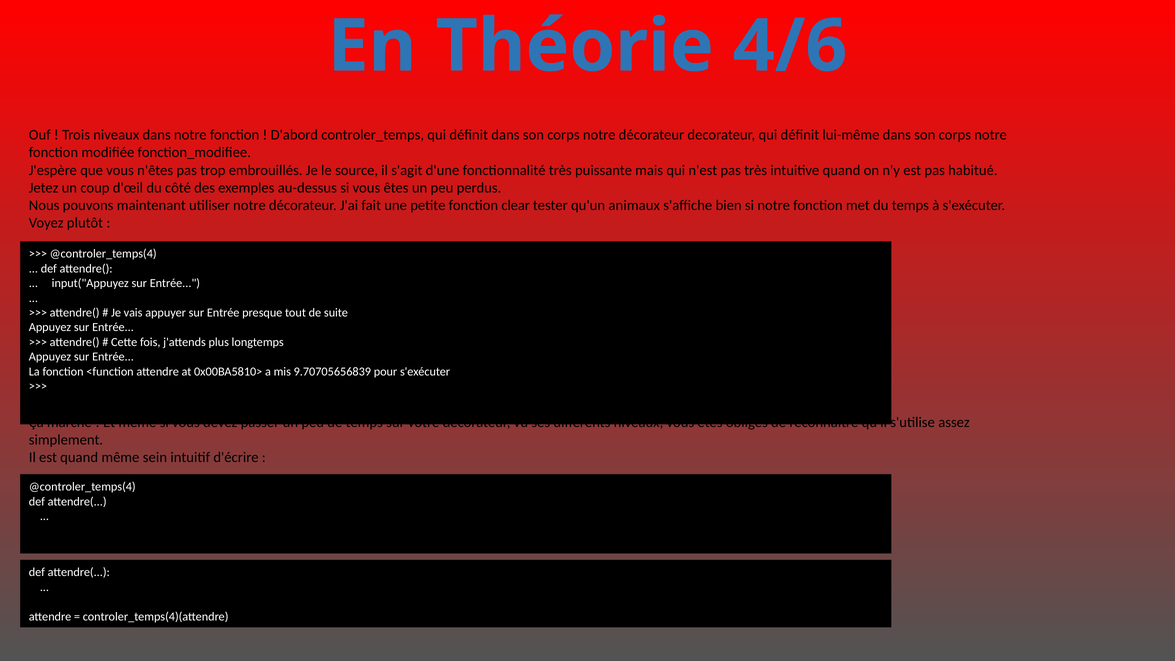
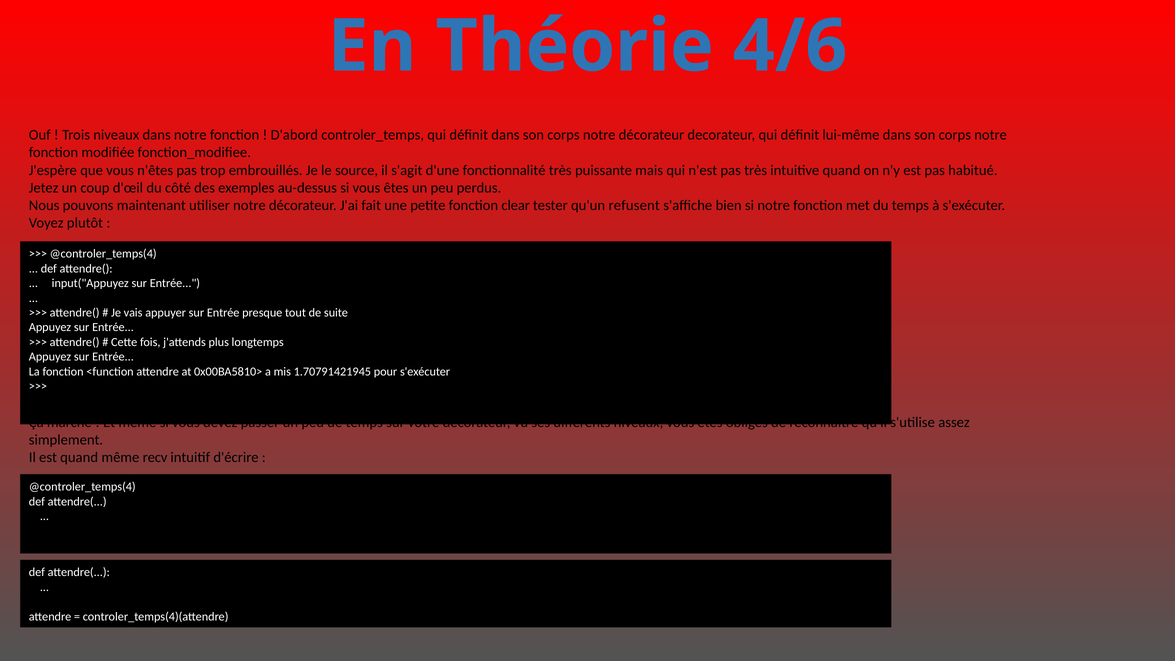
animaux: animaux -> refusent
9.70705656839: 9.70705656839 -> 1.70791421945
sein: sein -> recv
